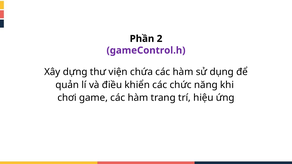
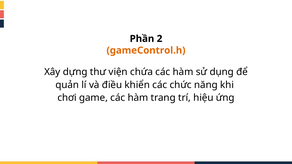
gameControl.h colour: purple -> orange
